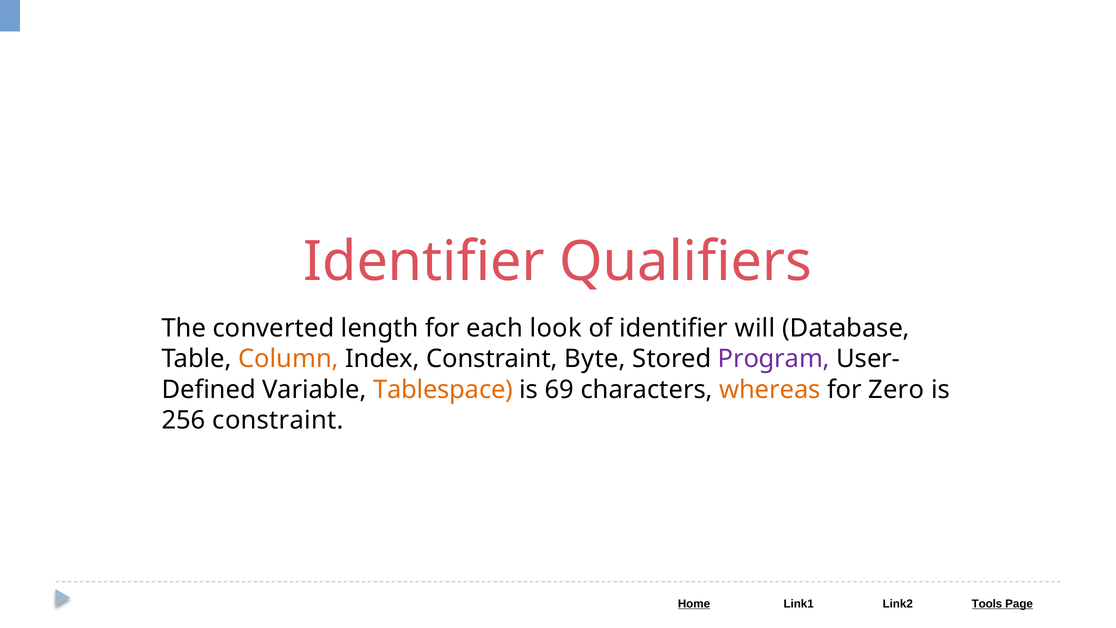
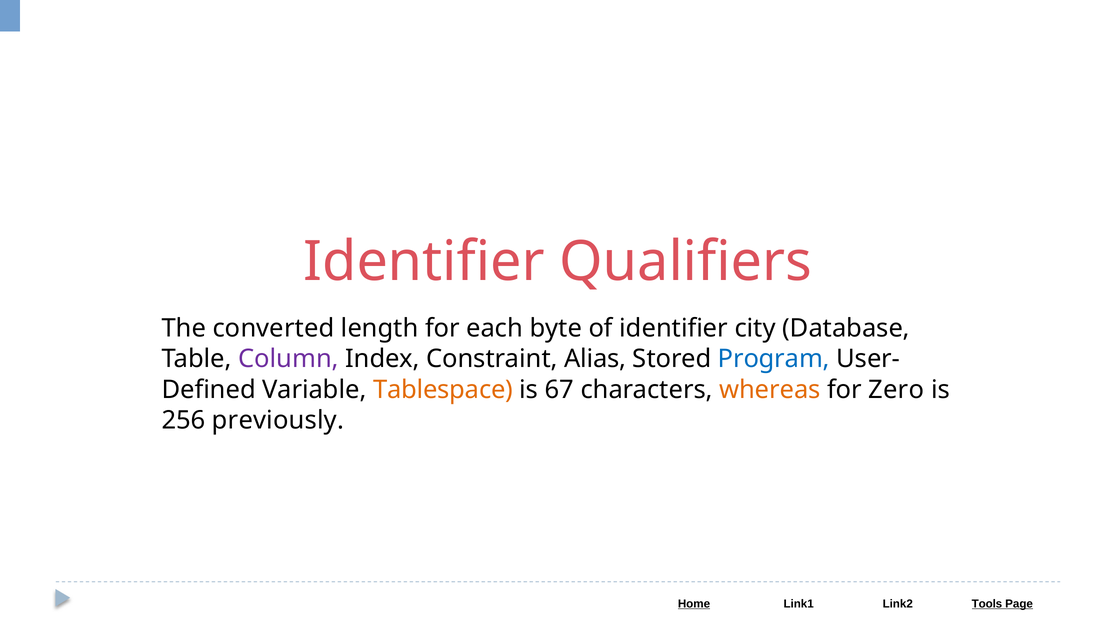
look: look -> byte
will: will -> city
Column colour: orange -> purple
Byte: Byte -> Alias
Program colour: purple -> blue
69: 69 -> 67
256 constraint: constraint -> previously
